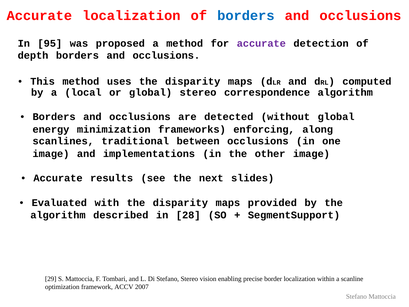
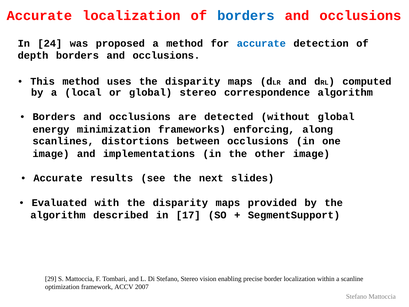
95: 95 -> 24
accurate at (261, 43) colour: purple -> blue
traditional: traditional -> distortions
28: 28 -> 17
